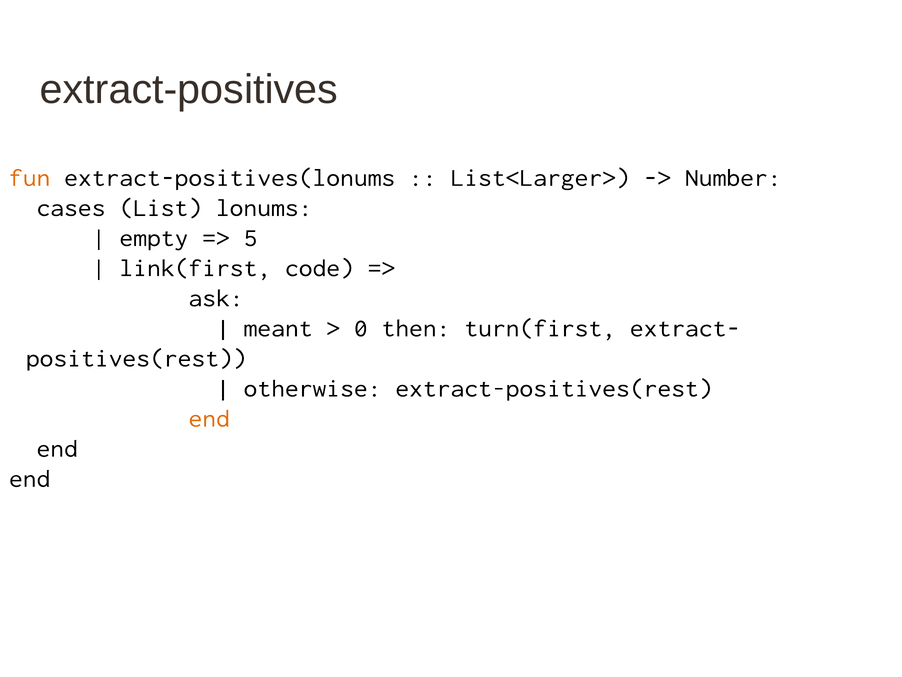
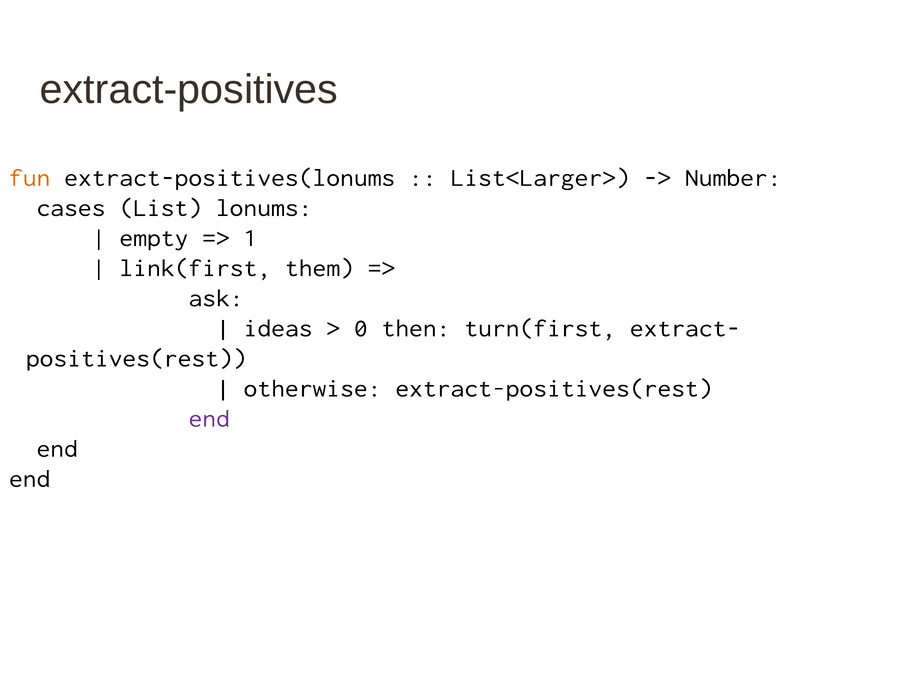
5: 5 -> 1
code: code -> them
meant: meant -> ideas
end at (209, 418) colour: orange -> purple
